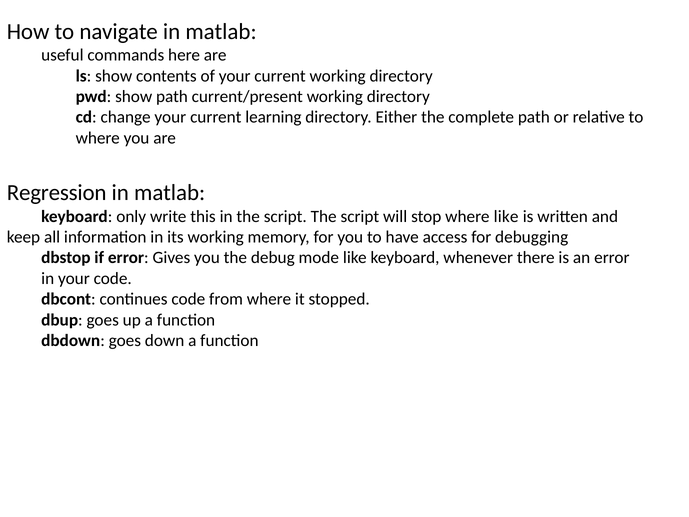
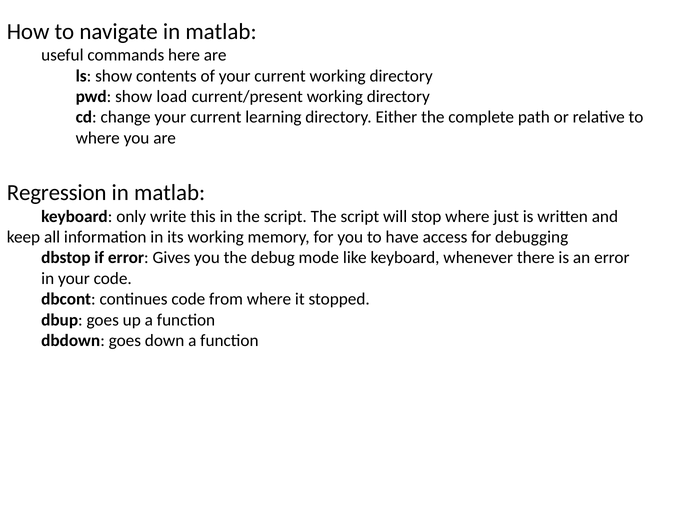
show path: path -> load
where like: like -> just
